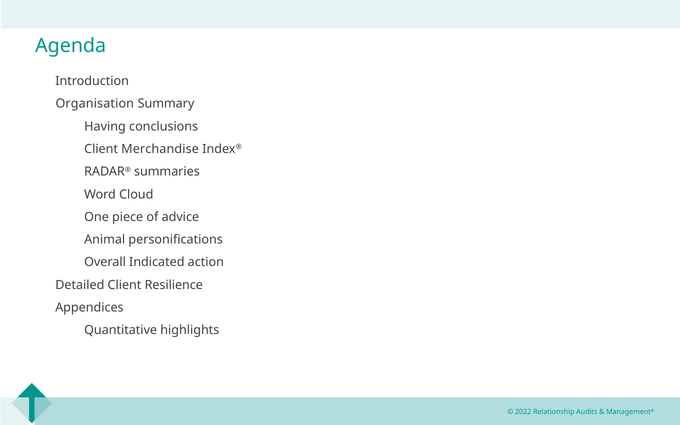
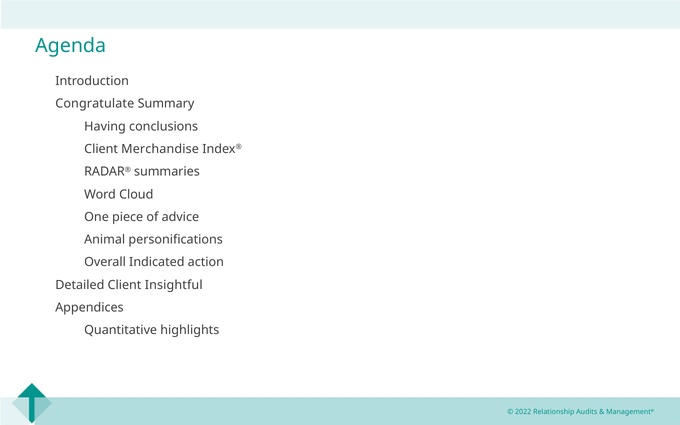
Organisation: Organisation -> Congratulate
Resilience: Resilience -> Insightful
